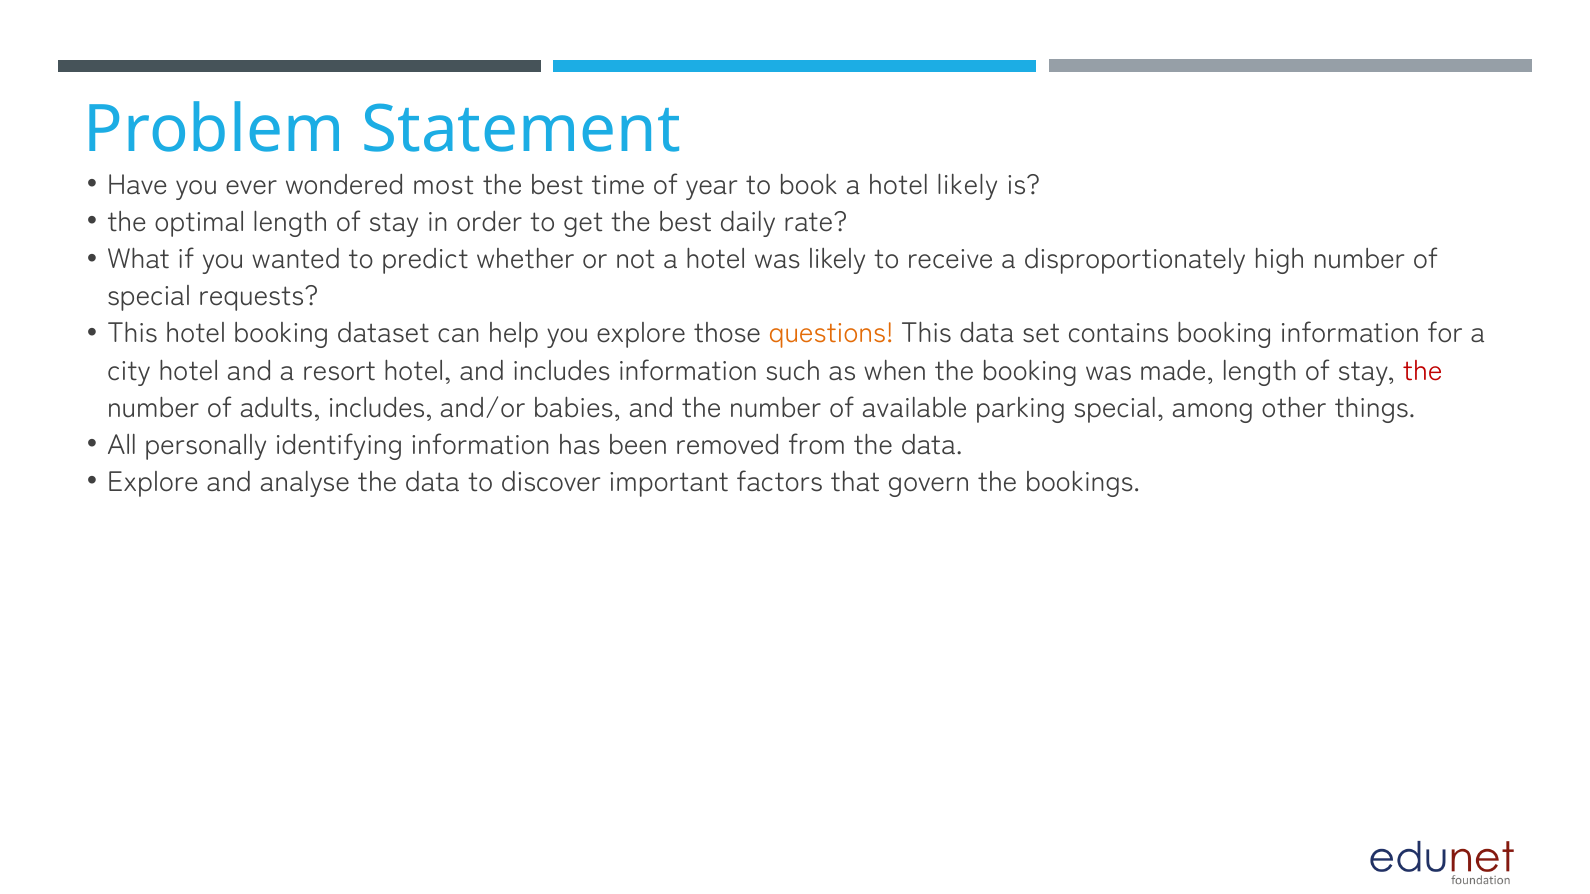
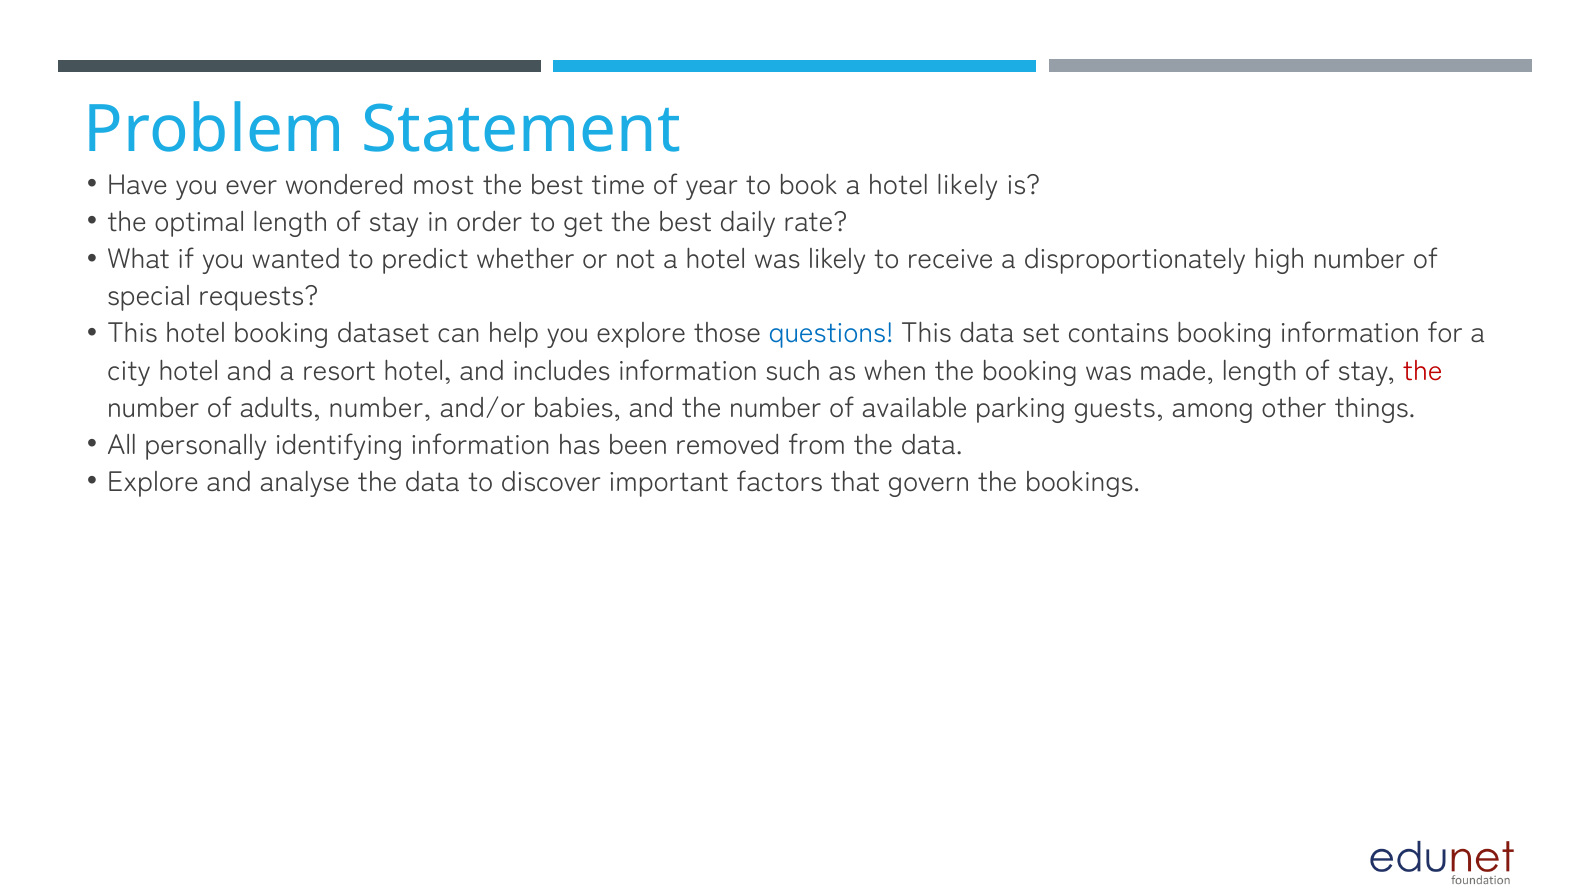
questions colour: orange -> blue
adults includes: includes -> number
parking special: special -> guests
